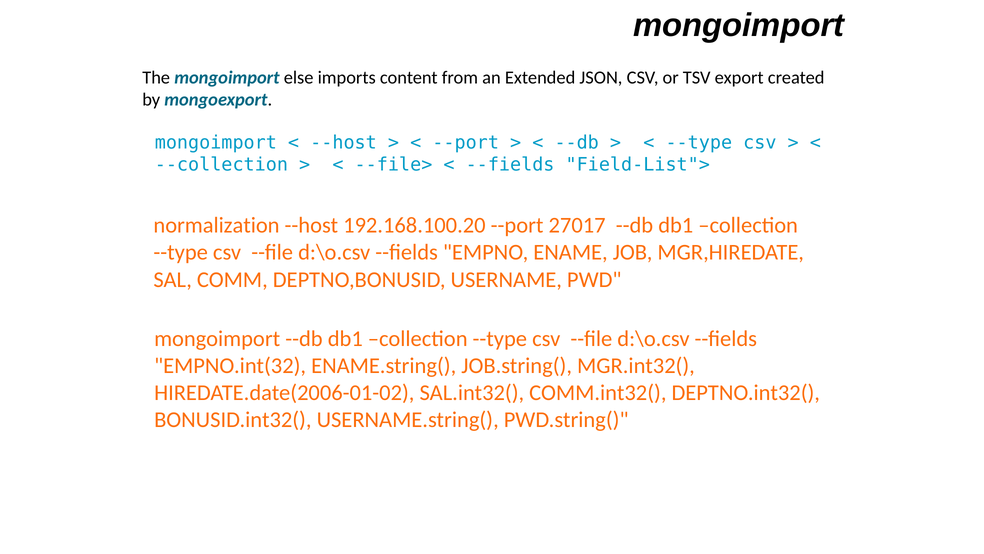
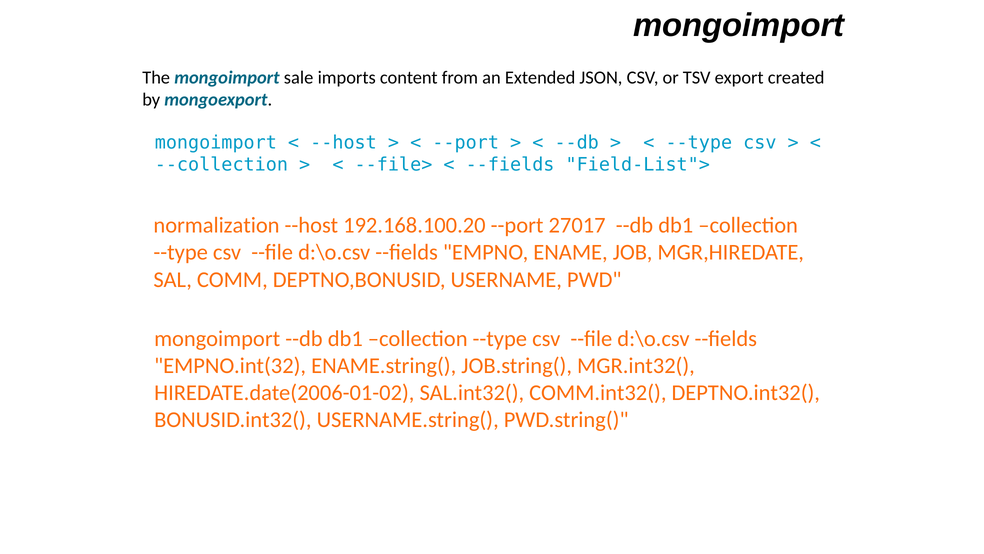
else: else -> sale
